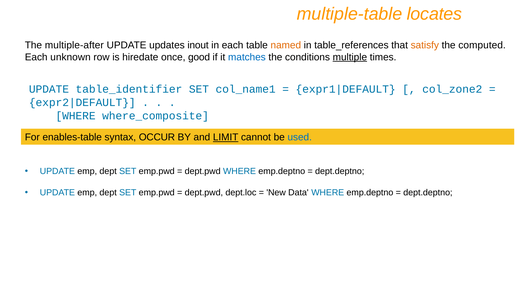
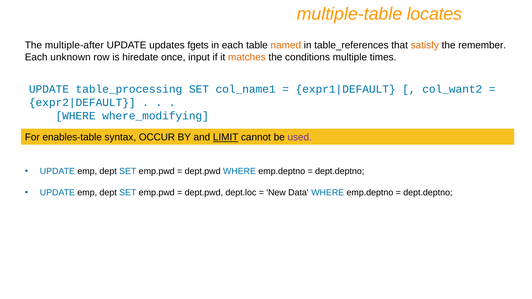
inout: inout -> fgets
computed: computed -> remember
good: good -> input
matches colour: blue -> orange
multiple underline: present -> none
table_identifier: table_identifier -> table_processing
col_zone2: col_zone2 -> col_want2
where_composite: where_composite -> where_modifying
used colour: blue -> purple
